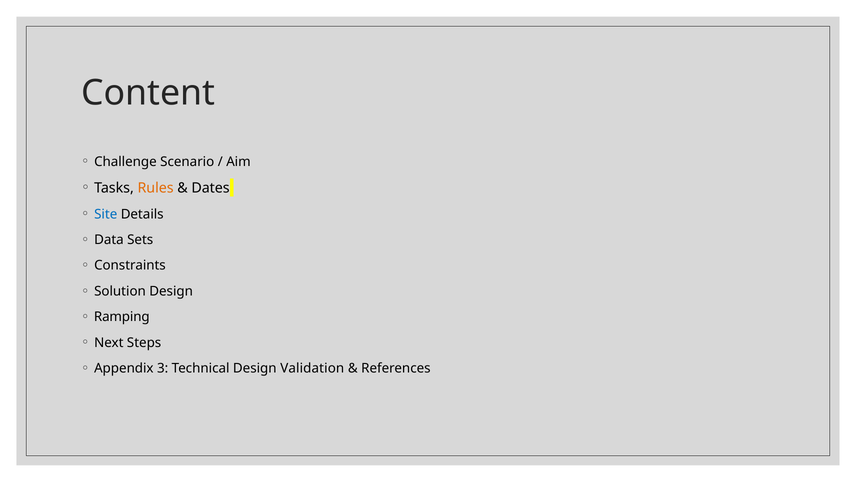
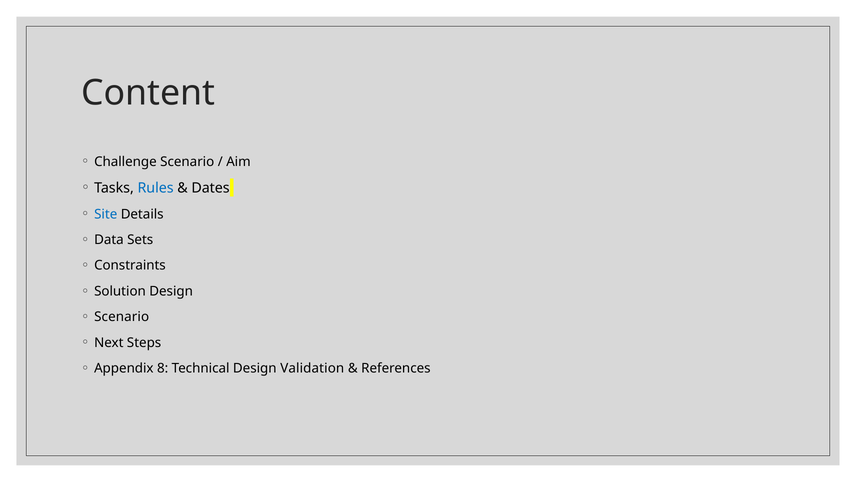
Rules colour: orange -> blue
Ramping at (122, 317): Ramping -> Scenario
3: 3 -> 8
